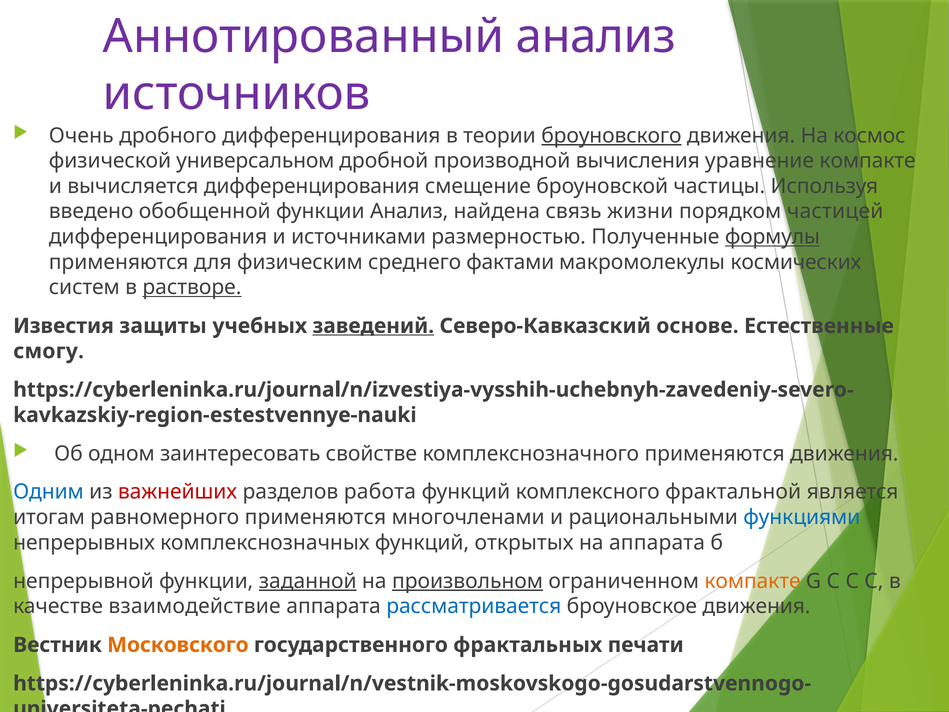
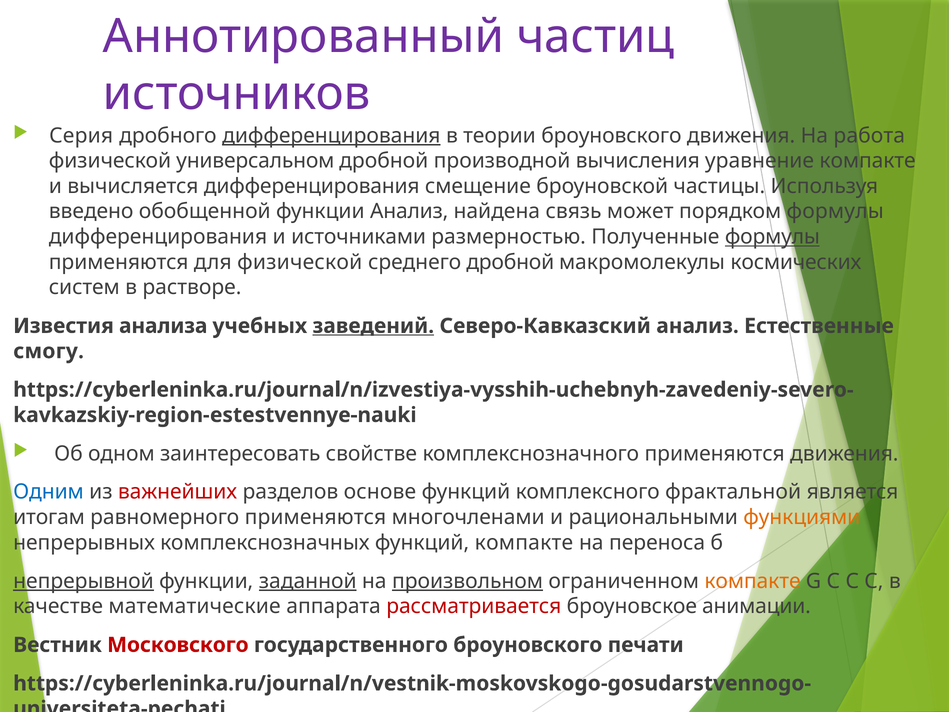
Аннотированный анализ: анализ -> частиц
Очень: Очень -> Серия
дифференцирования at (331, 136) underline: none -> present
броуновского at (611, 136) underline: present -> none
космос: космос -> работа
жизни: жизни -> может
порядком частицей: частицей -> формулы
для физическим: физическим -> физической
среднего фактами: фактами -> дробной
растворе underline: present -> none
защиты: защиты -> анализа
Северо-Кавказский основе: основе -> анализ
работа: работа -> основе
функциями colour: blue -> orange
функций открытых: открытых -> компакте
на аппарата: аппарата -> переноса
непрерывной underline: none -> present
взаимодействие: взаимодействие -> математические
рассматривается colour: blue -> red
броуновское движения: движения -> анимации
Московского colour: orange -> red
государственного фрактальных: фрактальных -> броуновского
